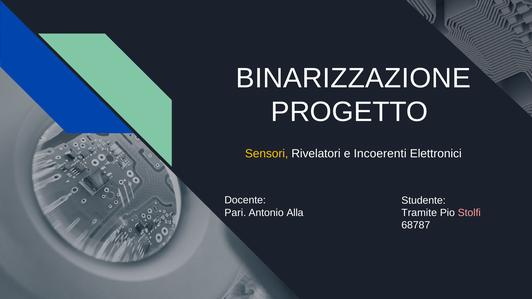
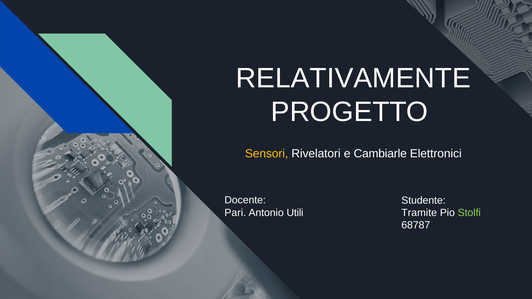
BINARIZZAZIONE: BINARIZZAZIONE -> RELATIVAMENTE
Incoerenti: Incoerenti -> Cambiarle
Alla: Alla -> Utili
Stolfi colour: pink -> light green
